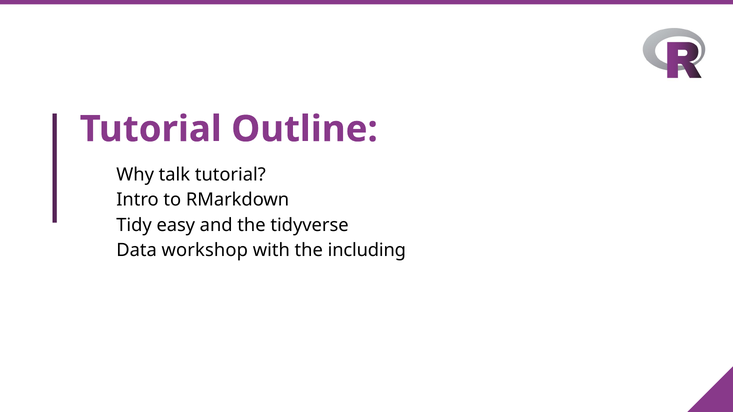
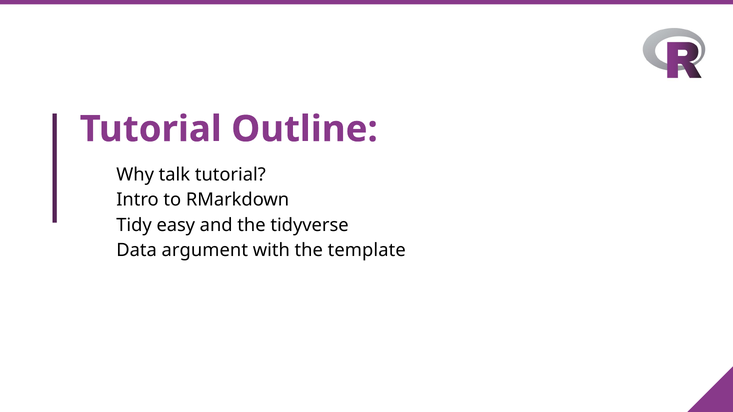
workshop: workshop -> argument
including: including -> template
